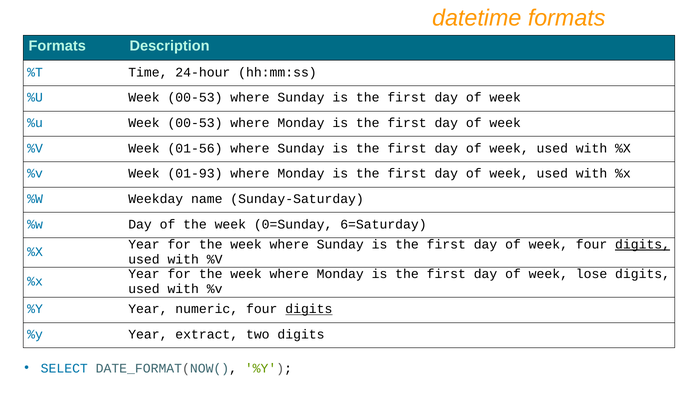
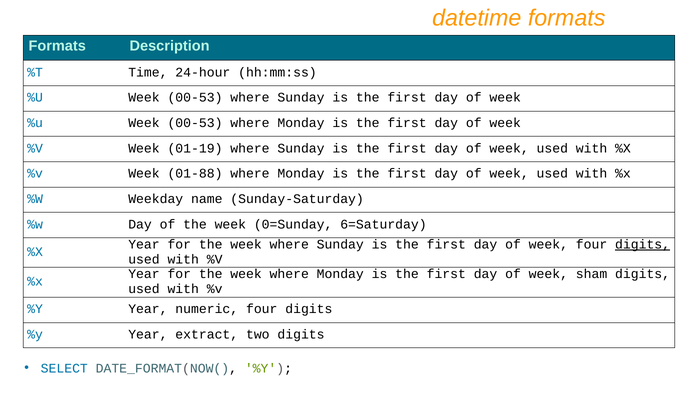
01-56: 01-56 -> 01-19
01-93: 01-93 -> 01-88
lose: lose -> sham
digits at (309, 309) underline: present -> none
